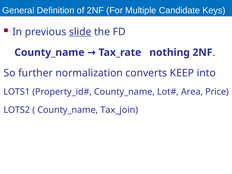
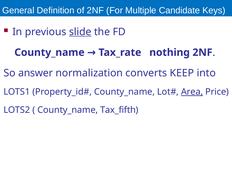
further: further -> answer
Area underline: none -> present
Tax_join: Tax_join -> Tax_fifth
